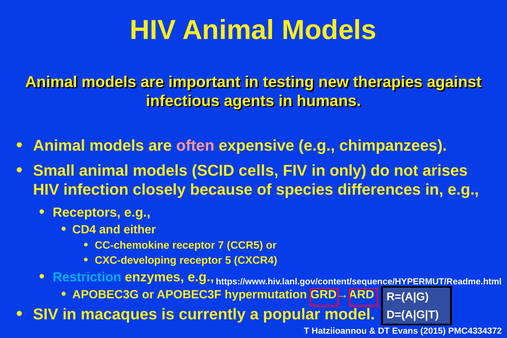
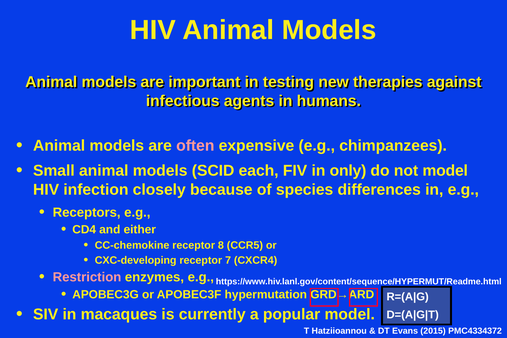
cells: cells -> each
not arises: arises -> model
7: 7 -> 8
5: 5 -> 7
Restriction colour: light blue -> pink
